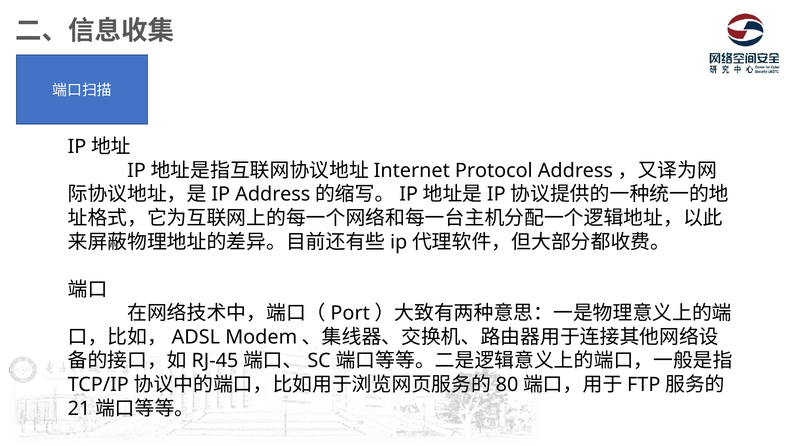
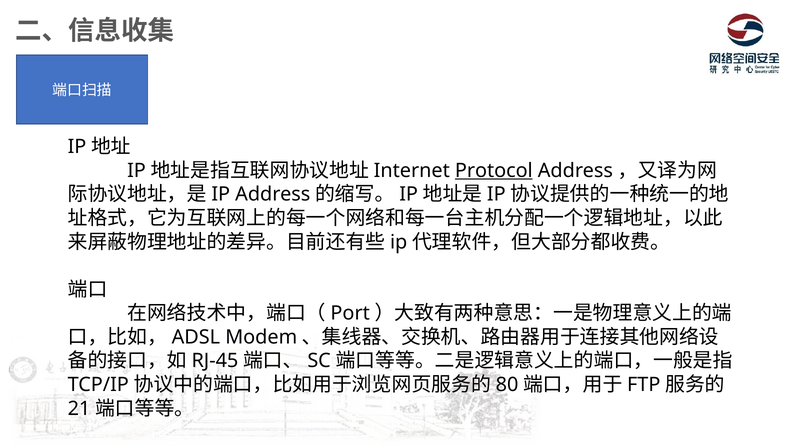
Protocol underline: none -> present
